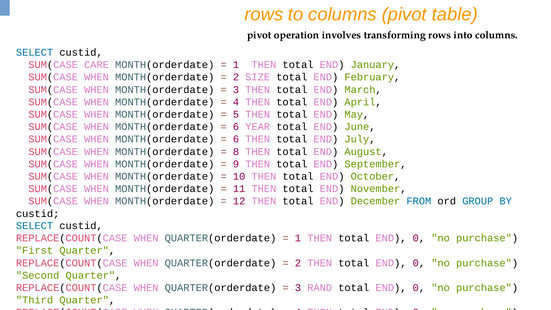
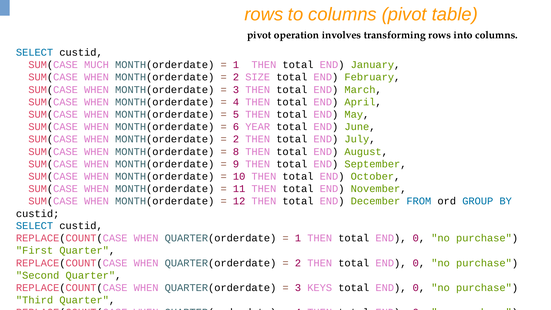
CARE: CARE -> MUCH
6 at (236, 139): 6 -> 2
RAND: RAND -> KEYS
